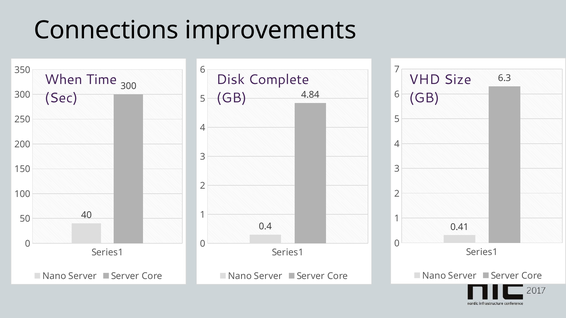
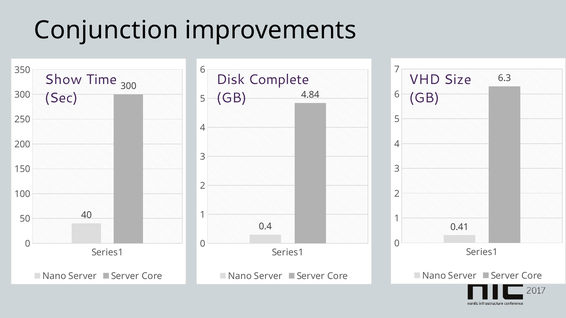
Connections: Connections -> Conjunction
When: When -> Show
